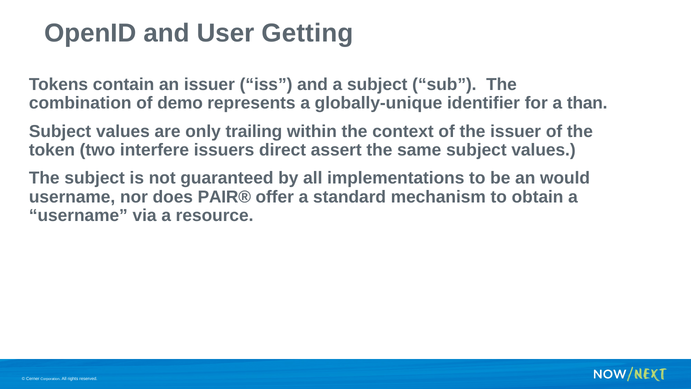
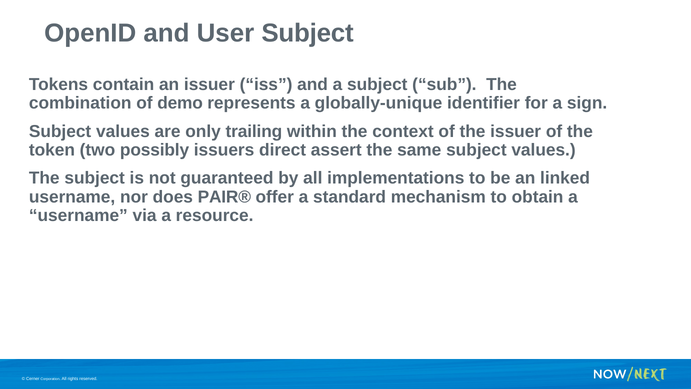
User Getting: Getting -> Subject
than: than -> sign
interfere: interfere -> possibly
would: would -> linked
